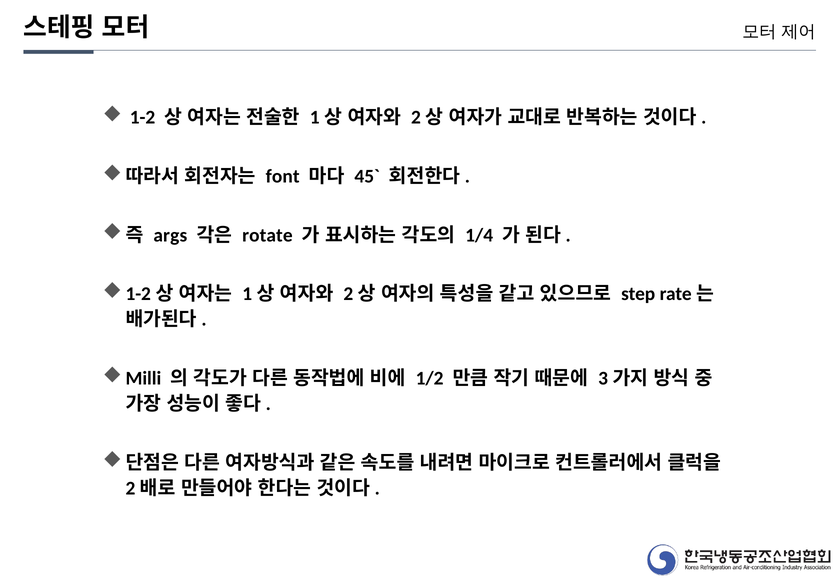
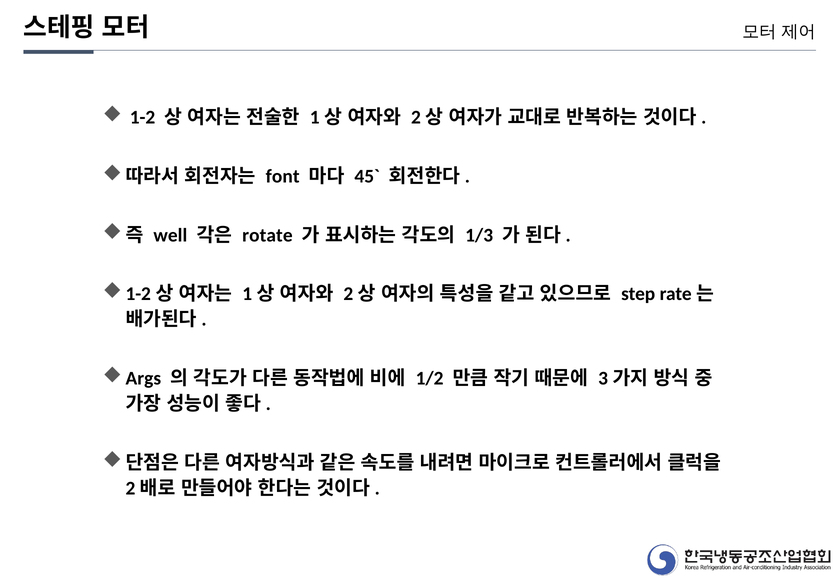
args: args -> well
1/4: 1/4 -> 1/3
Milli: Milli -> Args
